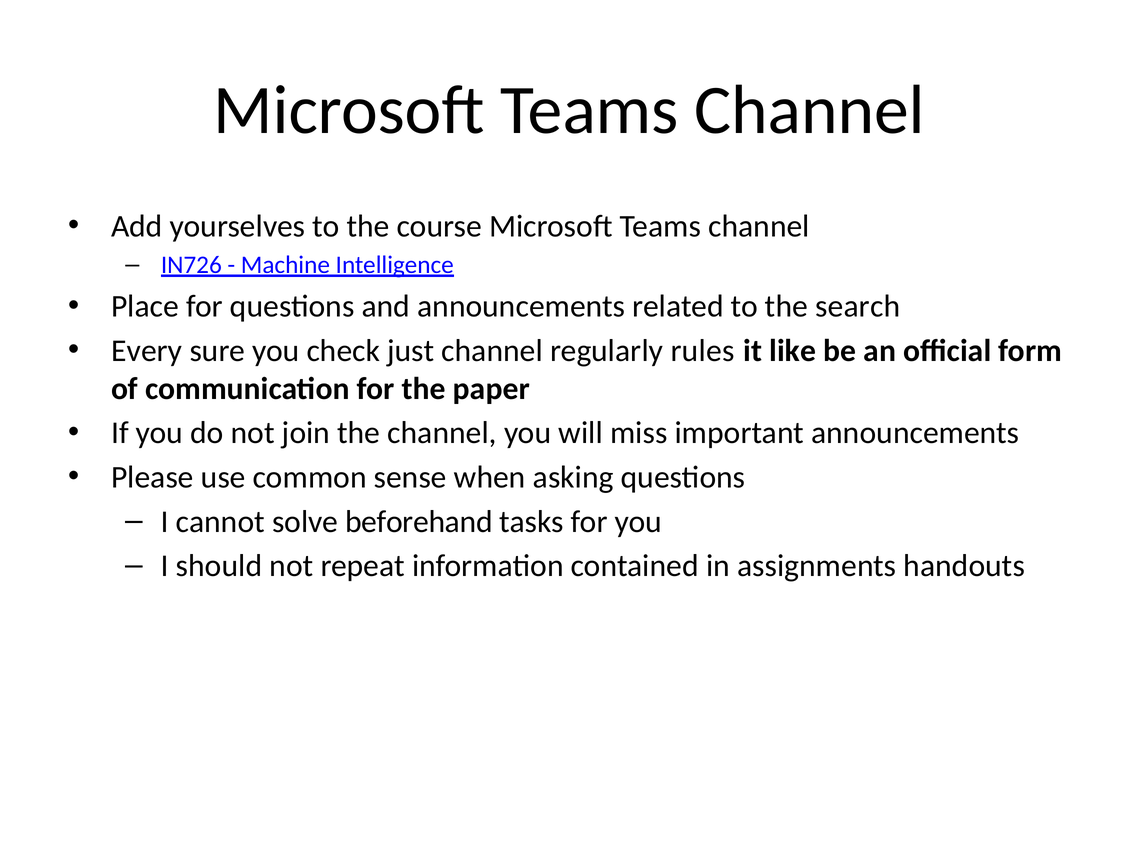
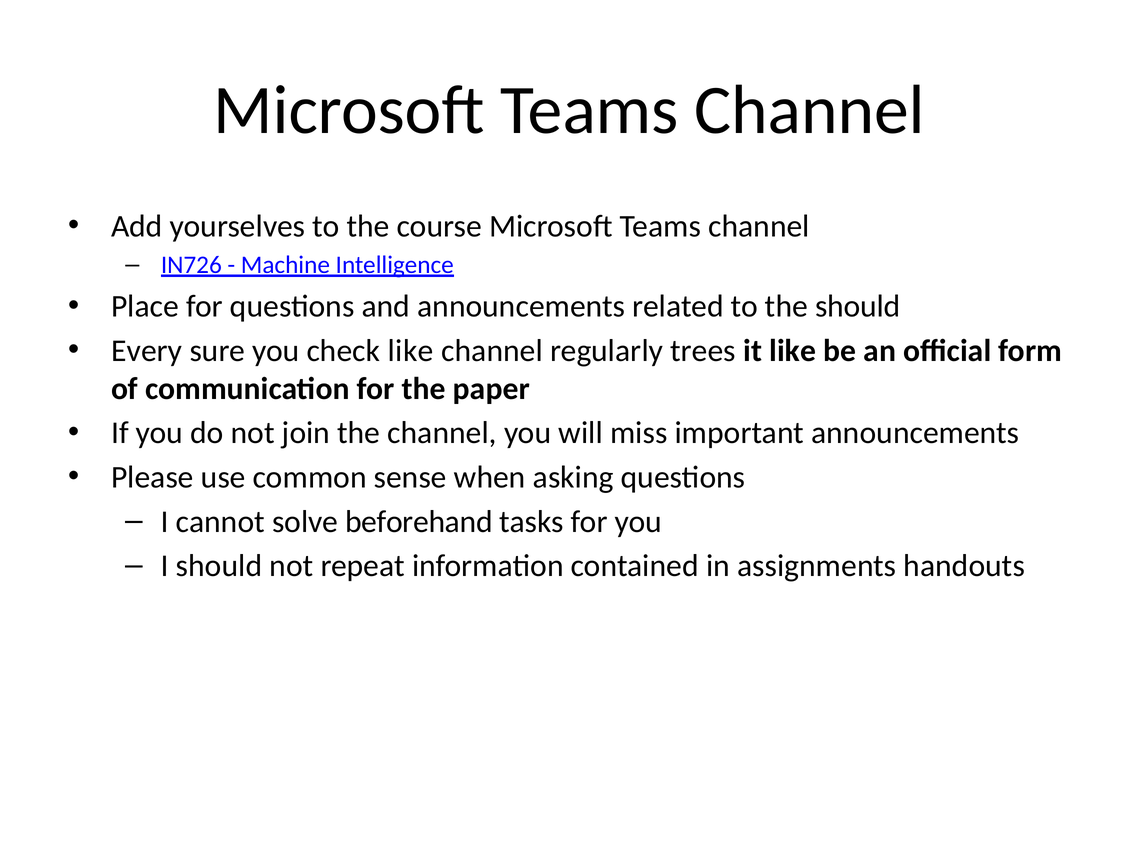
the search: search -> should
check just: just -> like
rules: rules -> trees
